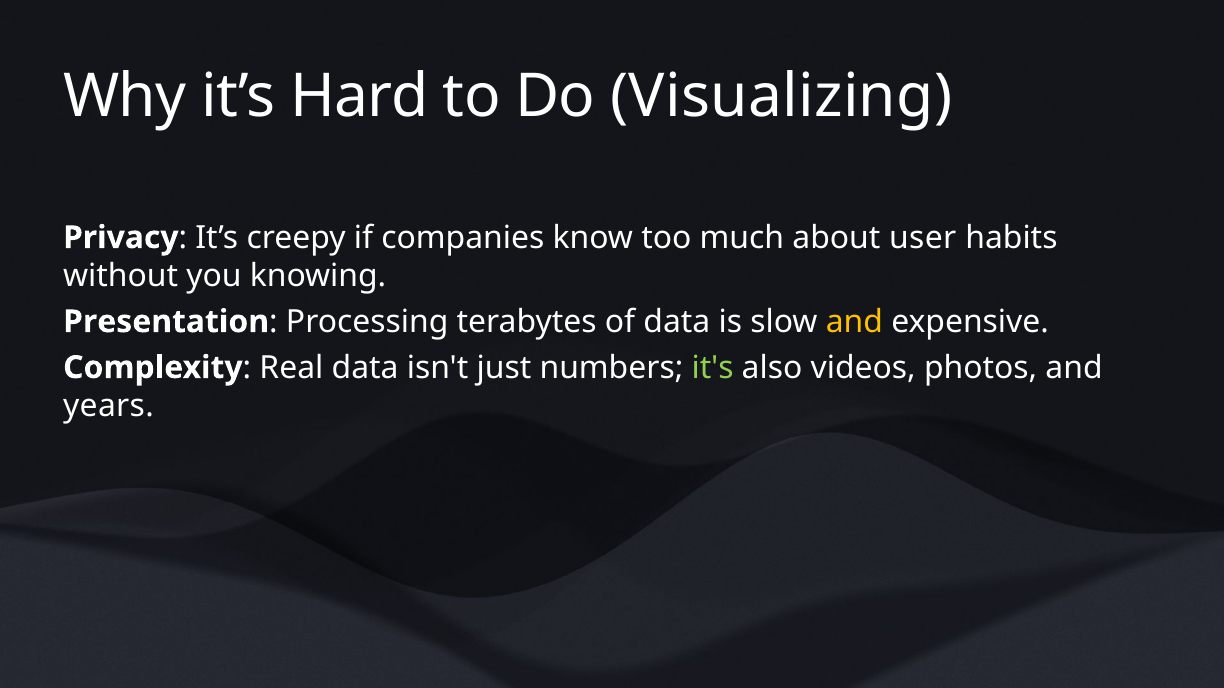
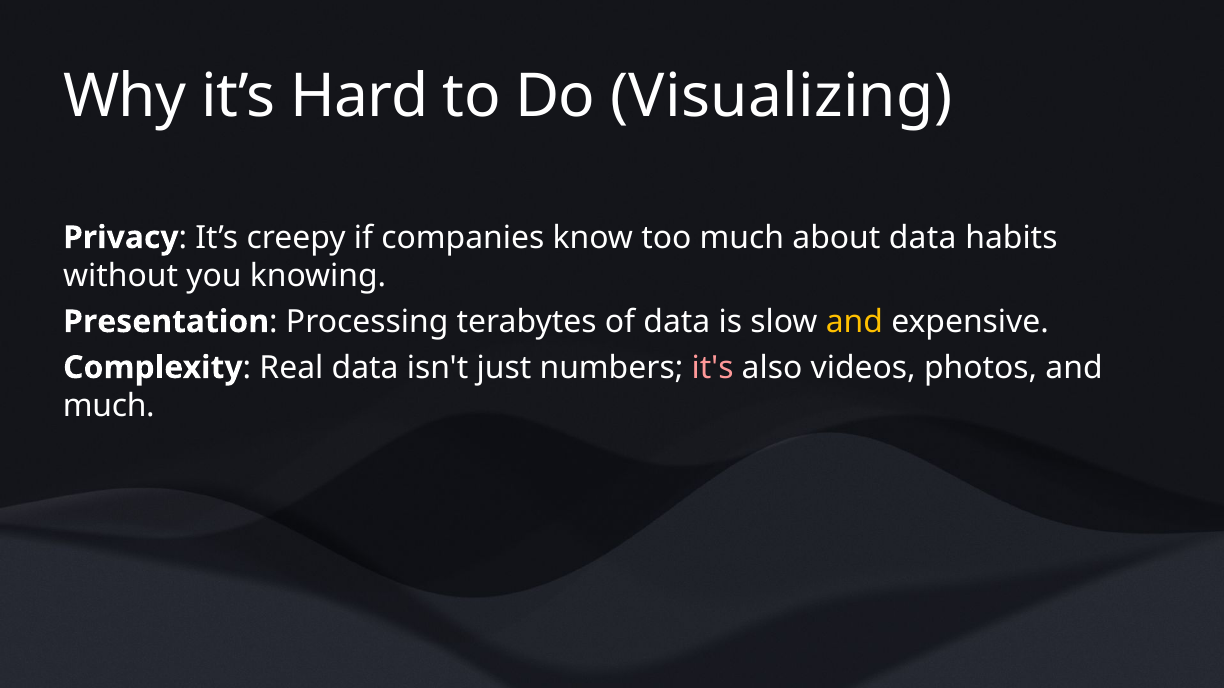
about user: user -> data
it's colour: light green -> pink
years at (108, 406): years -> much
